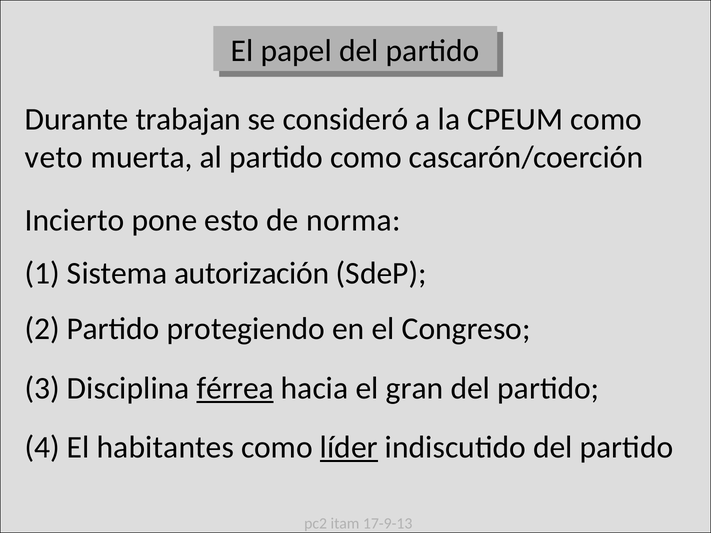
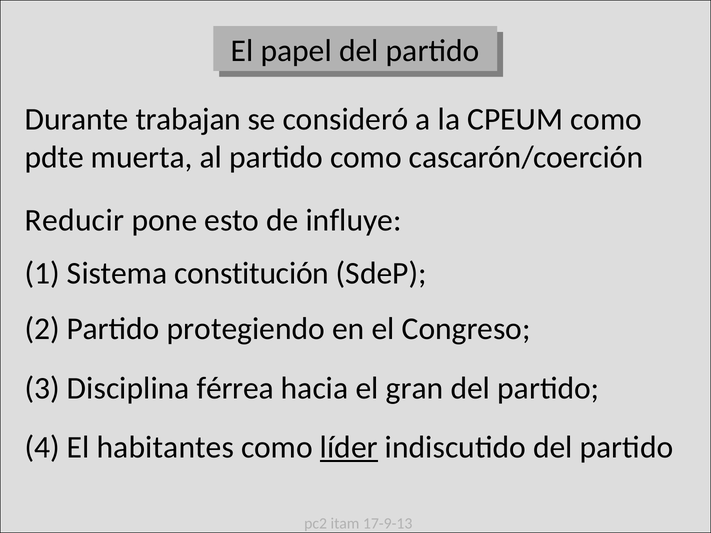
veto: veto -> pdte
Incierto: Incierto -> Reducir
norma: norma -> influye
autorización: autorización -> constitución
férrea underline: present -> none
